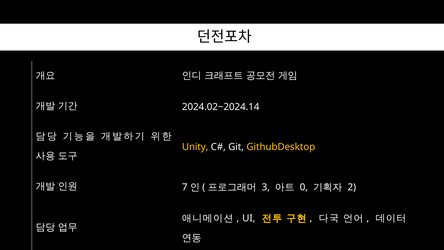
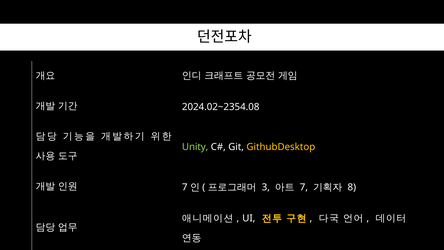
2024.02~2024.14: 2024.02~2024.14 -> 2024.02~2354.08
Unity colour: yellow -> light green
0 at (304, 187): 0 -> 7
2: 2 -> 8
